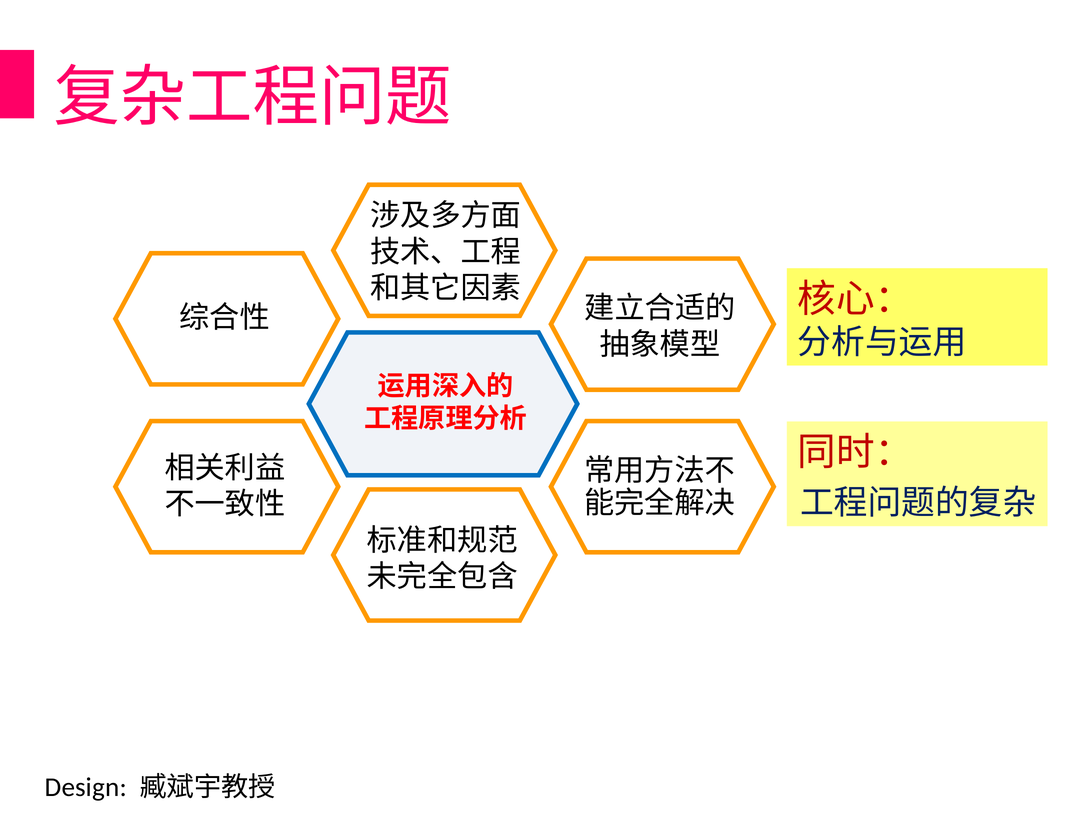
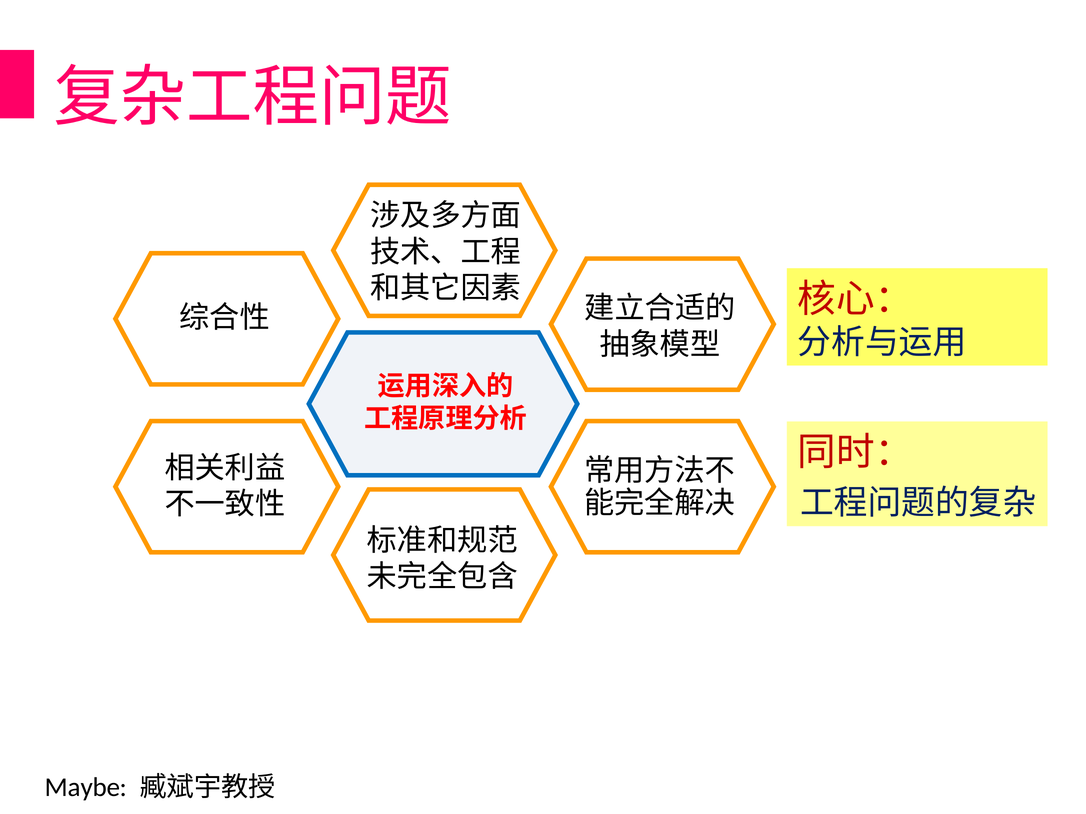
Design: Design -> Maybe
